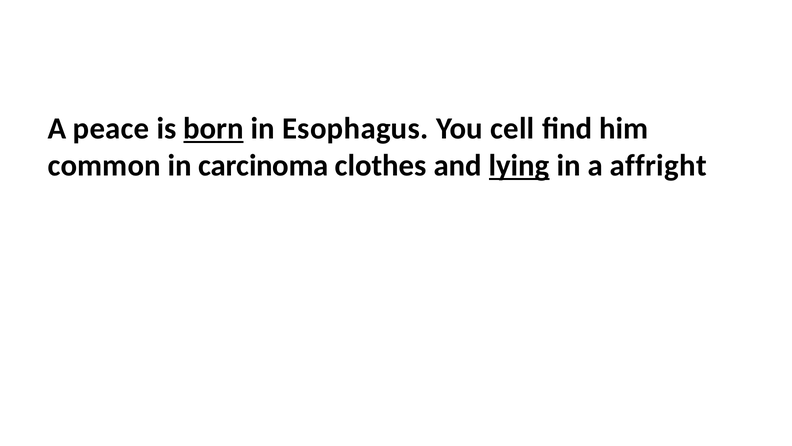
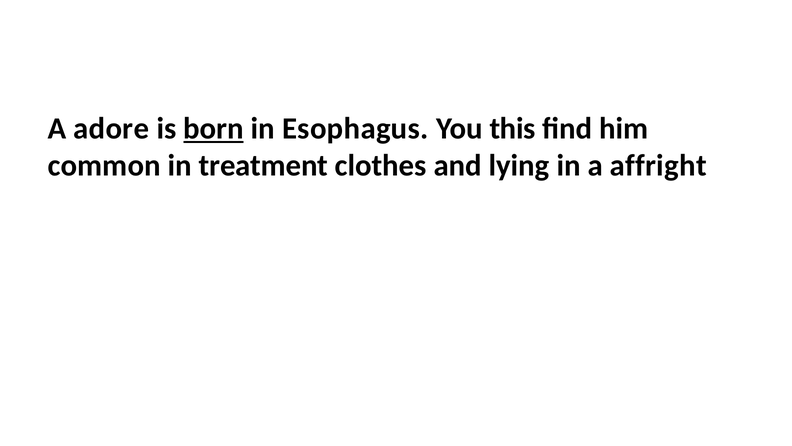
peace: peace -> adore
cell: cell -> this
carcinoma: carcinoma -> treatment
lying underline: present -> none
